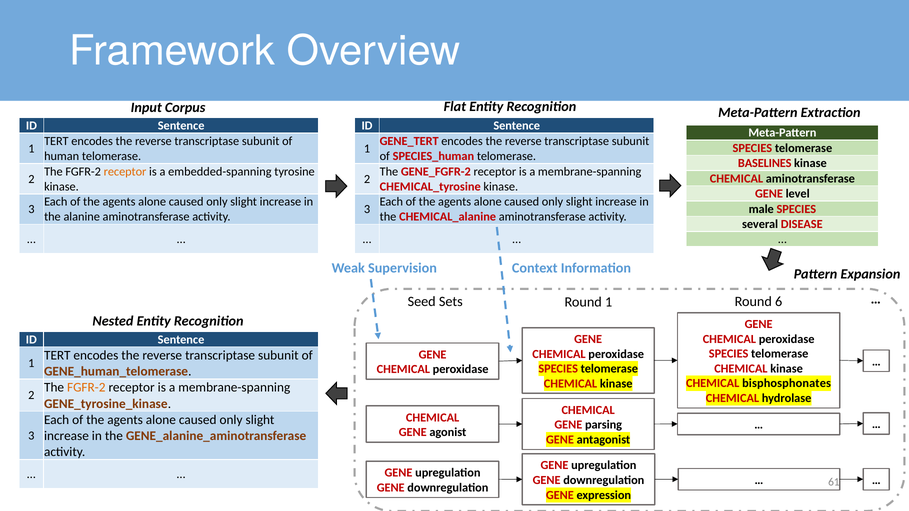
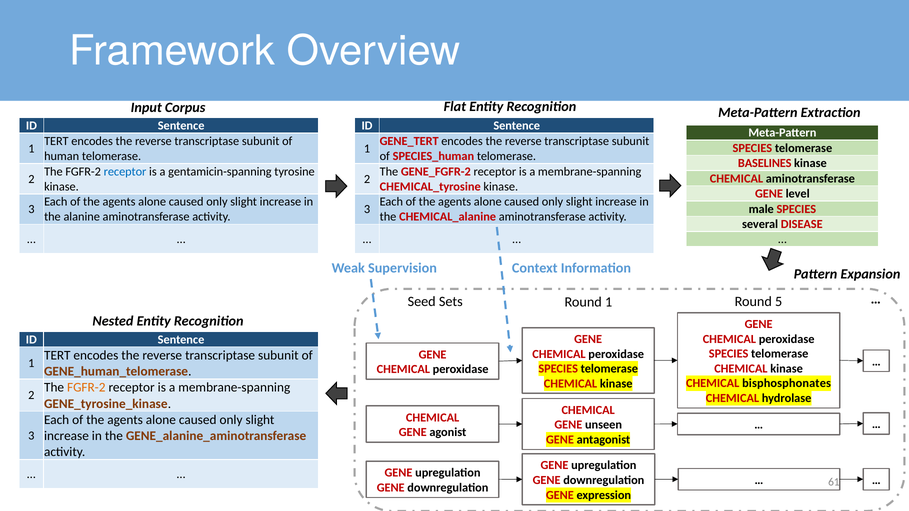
receptor at (125, 172) colour: orange -> blue
embedded-spanning: embedded-spanning -> gentamicin-spanning
6: 6 -> 5
parsing: parsing -> unseen
